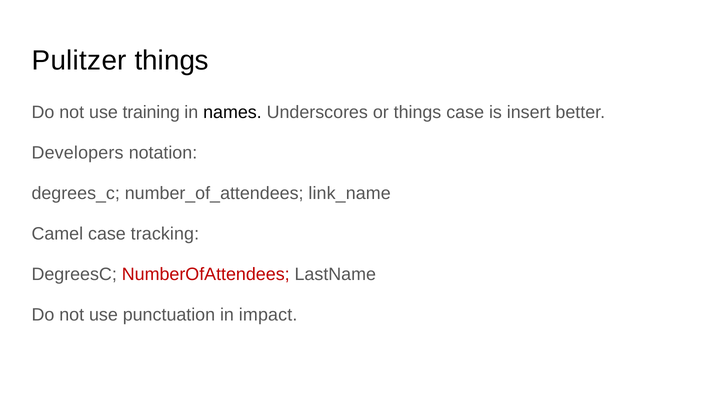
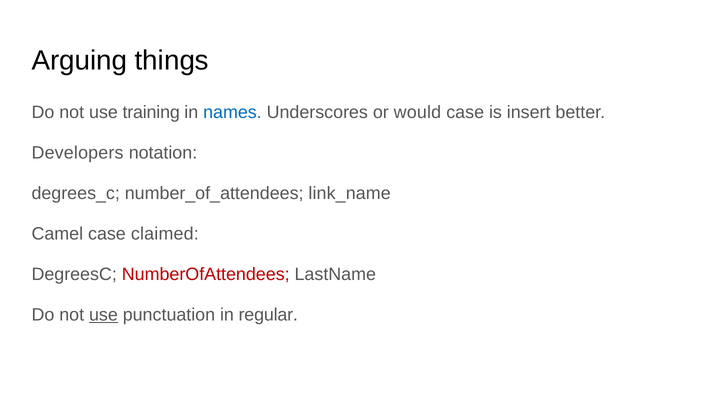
Pulitzer: Pulitzer -> Arguing
names colour: black -> blue
or things: things -> would
tracking: tracking -> claimed
use at (103, 315) underline: none -> present
impact: impact -> regular
